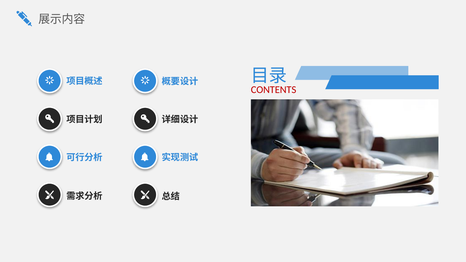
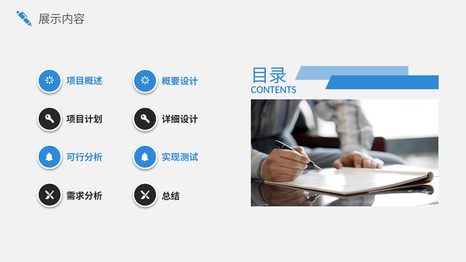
CONTENTS colour: red -> blue
